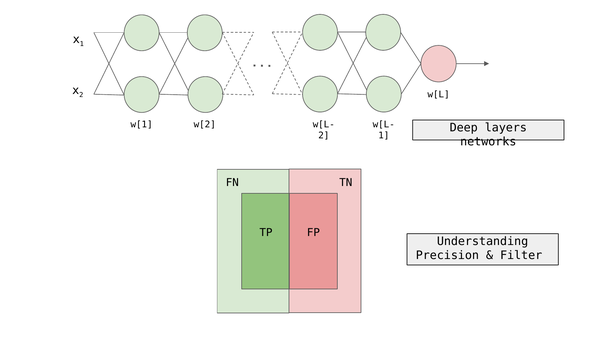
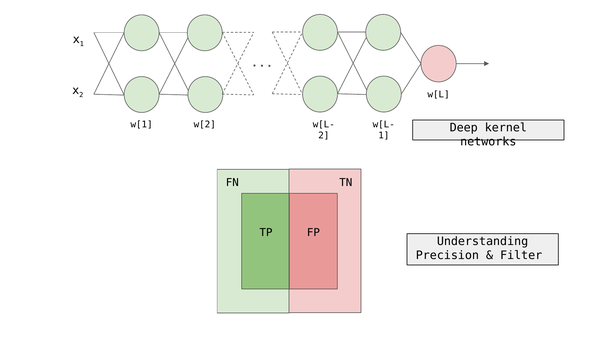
layers: layers -> kernel
